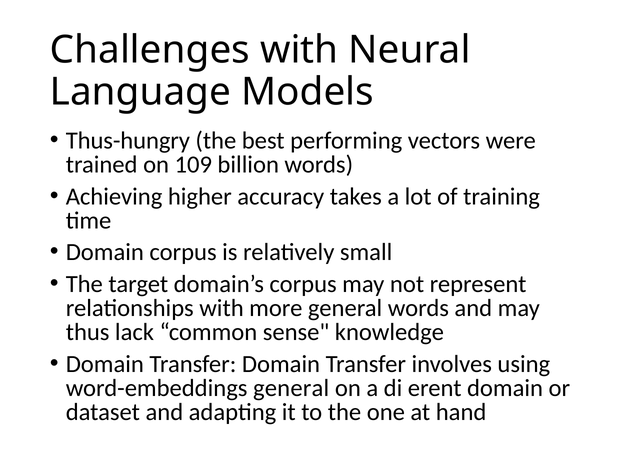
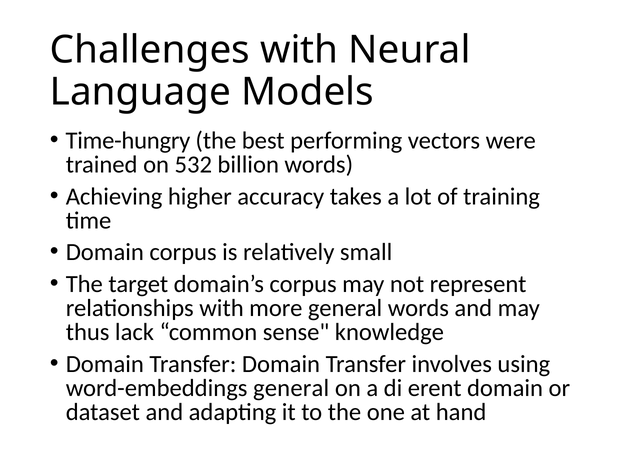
Thus-hungry: Thus-hungry -> Time-hungry
109: 109 -> 532
